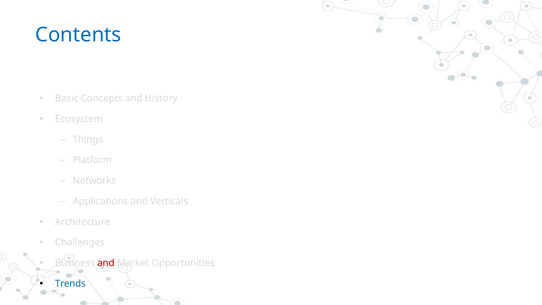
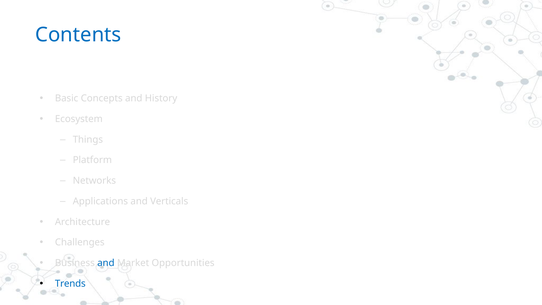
and at (106, 263) colour: red -> blue
